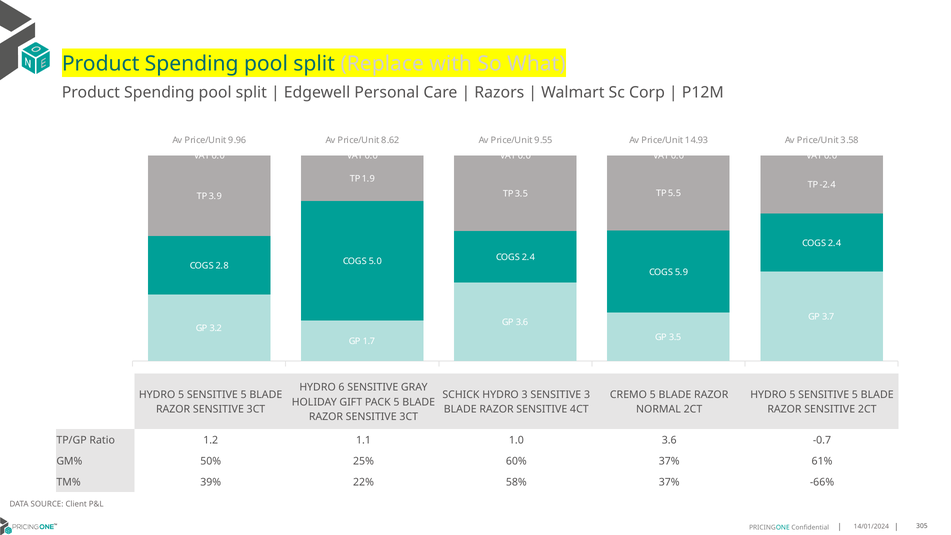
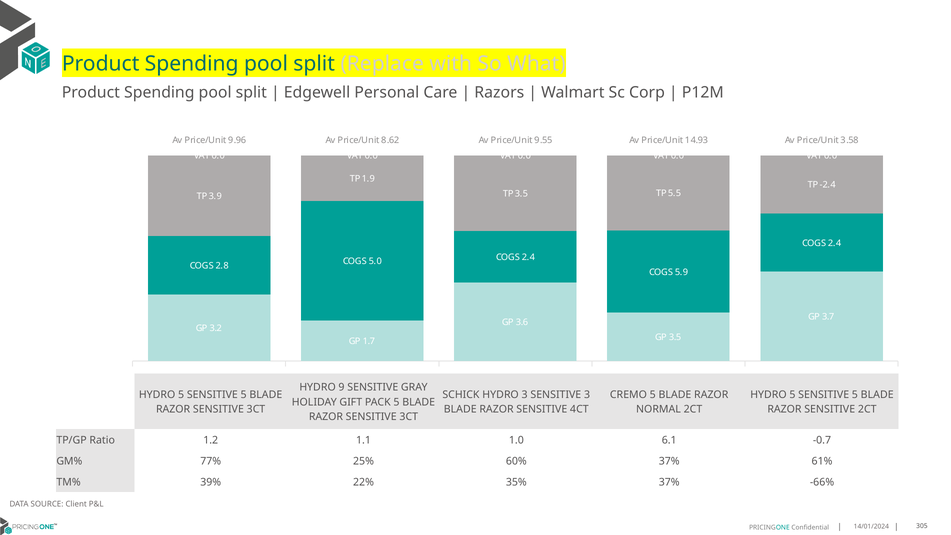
6: 6 -> 9
1.0 3.6: 3.6 -> 6.1
50%: 50% -> 77%
58%: 58% -> 35%
